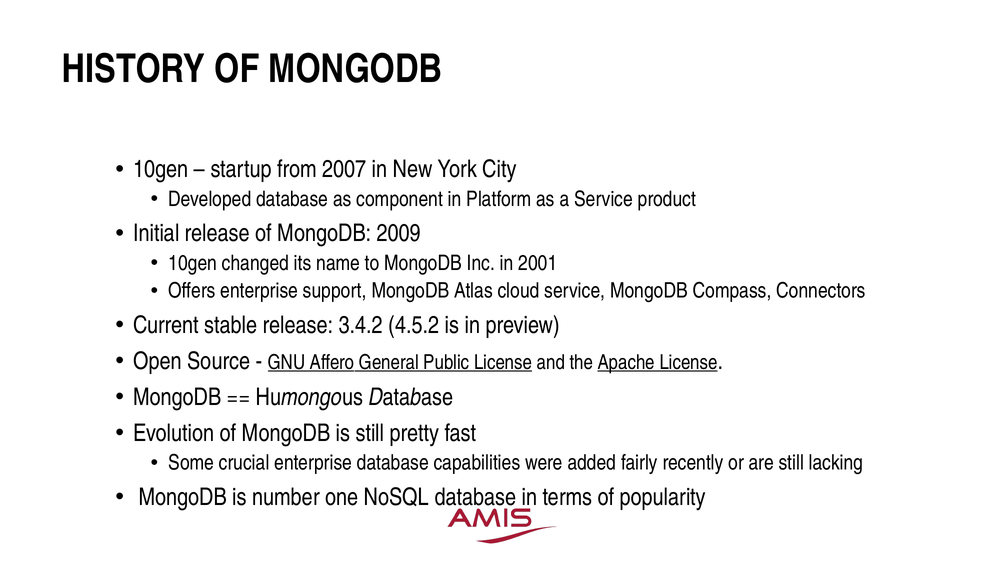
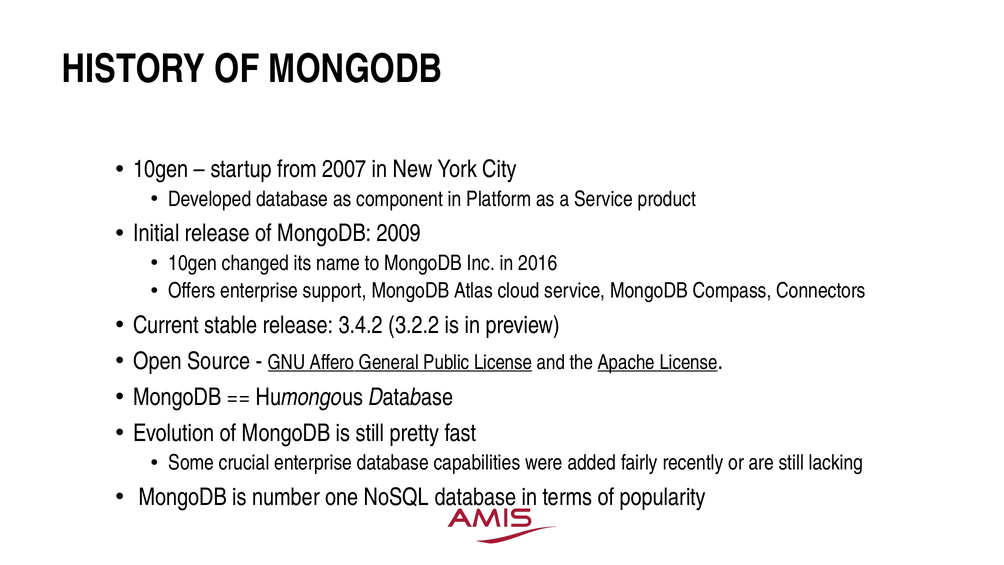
2001: 2001 -> 2016
4.5.2: 4.5.2 -> 3.2.2
